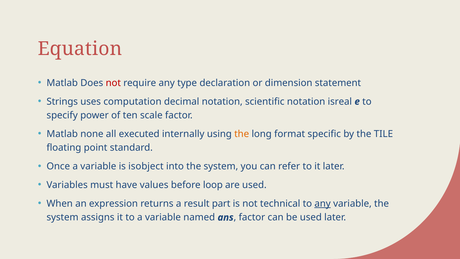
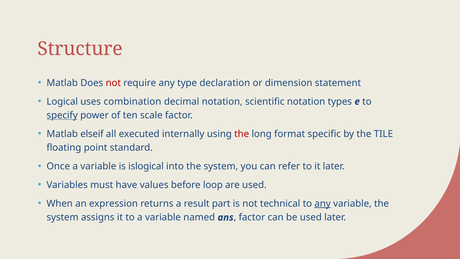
Equation: Equation -> Structure
Strings: Strings -> Logical
computation: computation -> combination
isreal: isreal -> types
specify underline: none -> present
none: none -> elseif
the at (242, 134) colour: orange -> red
isobject: isobject -> islogical
